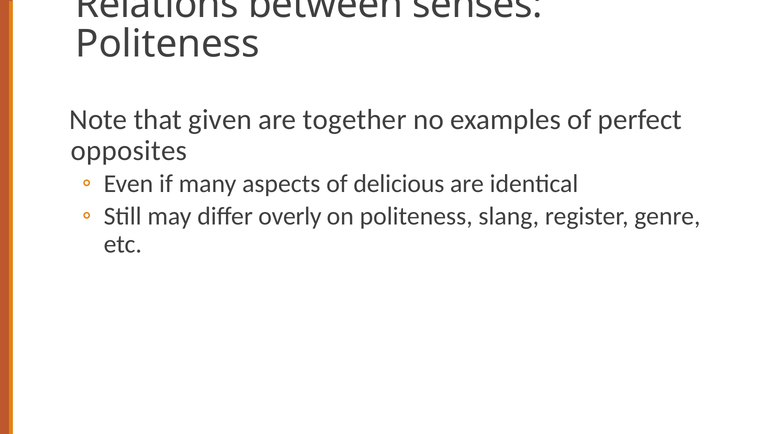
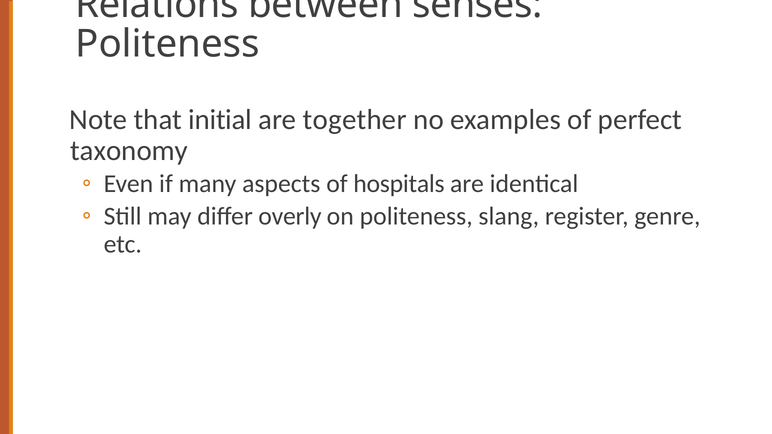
given: given -> initial
opposites: opposites -> taxonomy
delicious: delicious -> hospitals
